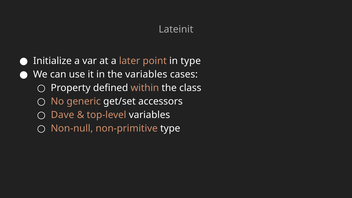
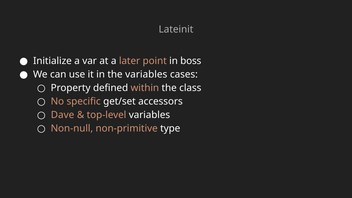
in type: type -> boss
generic: generic -> specific
